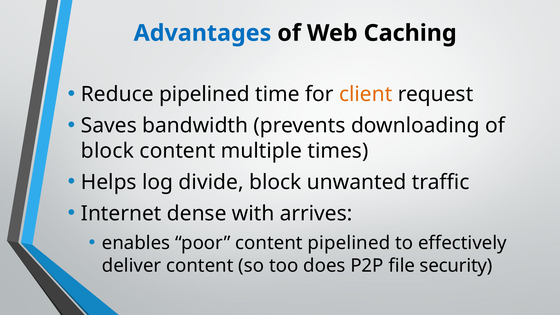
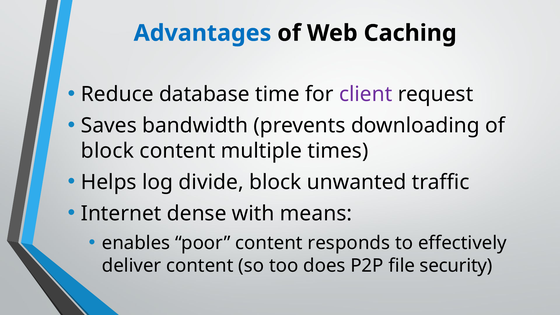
Reduce pipelined: pipelined -> database
client colour: orange -> purple
arrives: arrives -> means
content pipelined: pipelined -> responds
